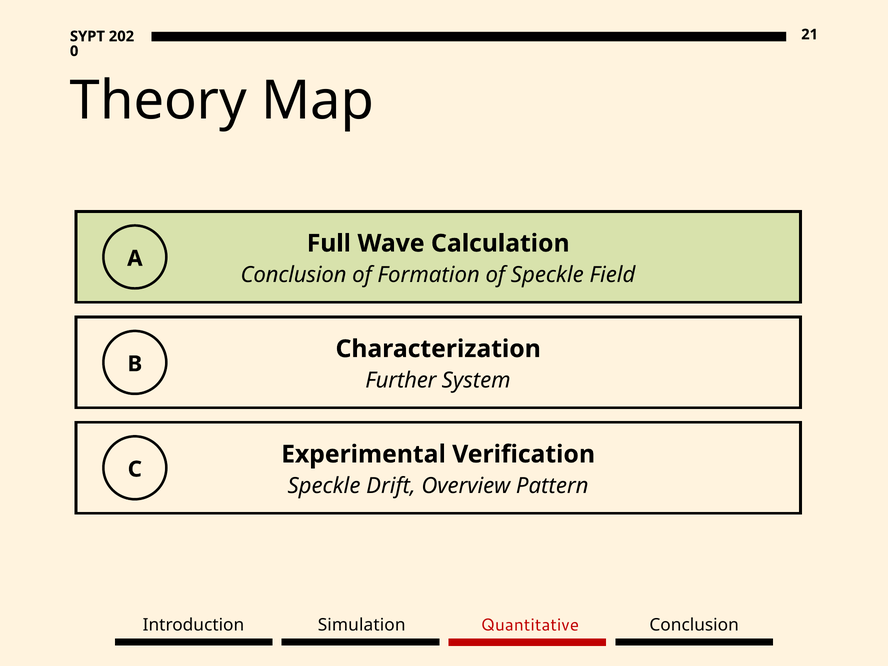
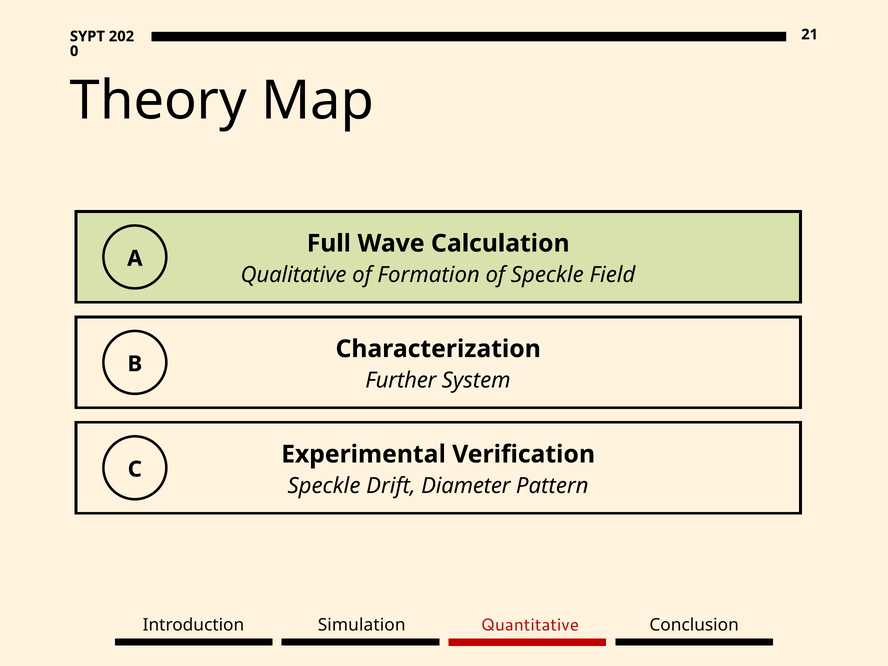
Conclusion at (294, 275): Conclusion -> Qualitative
Overview: Overview -> Diameter
